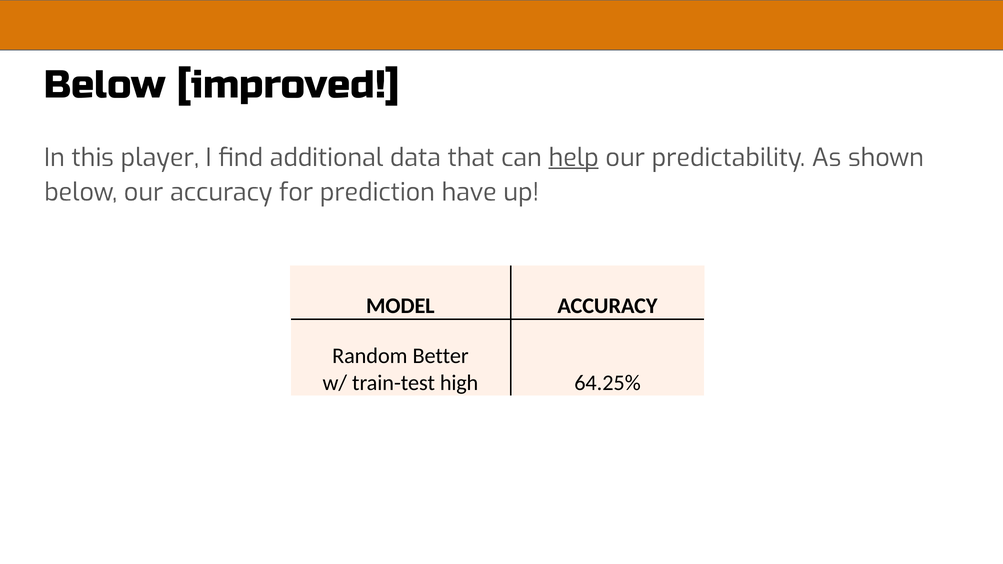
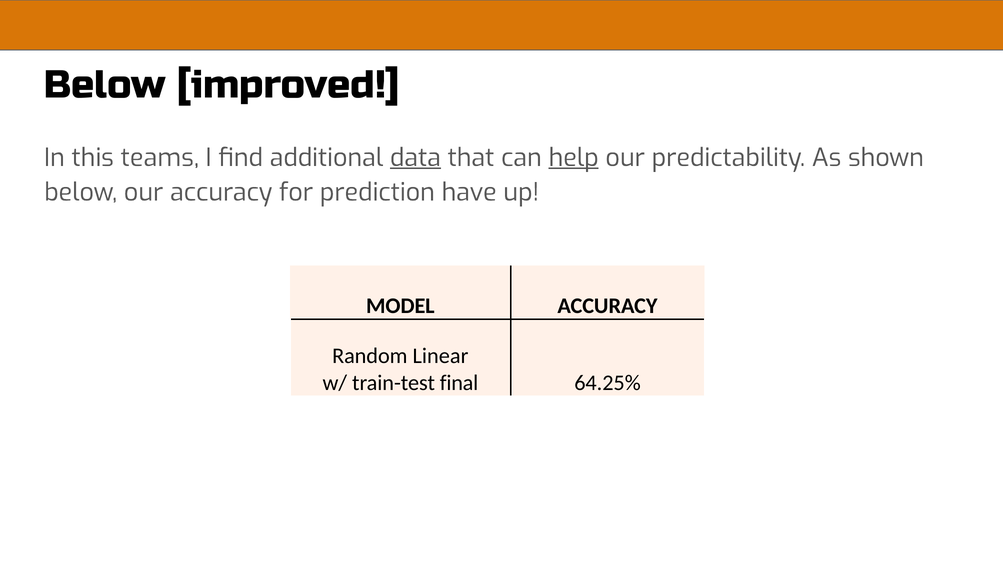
player: player -> teams
data underline: none -> present
Better: Better -> Linear
high: high -> final
